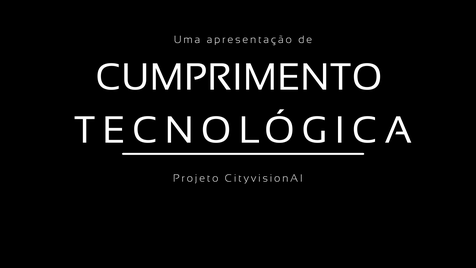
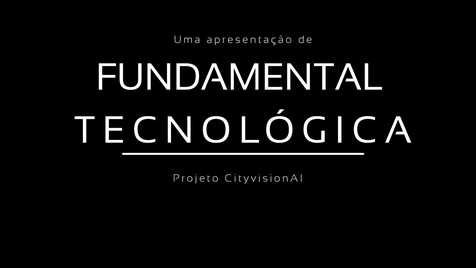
CUMPRIMENTO: CUMPRIMENTO -> FUNDAMENTAL
